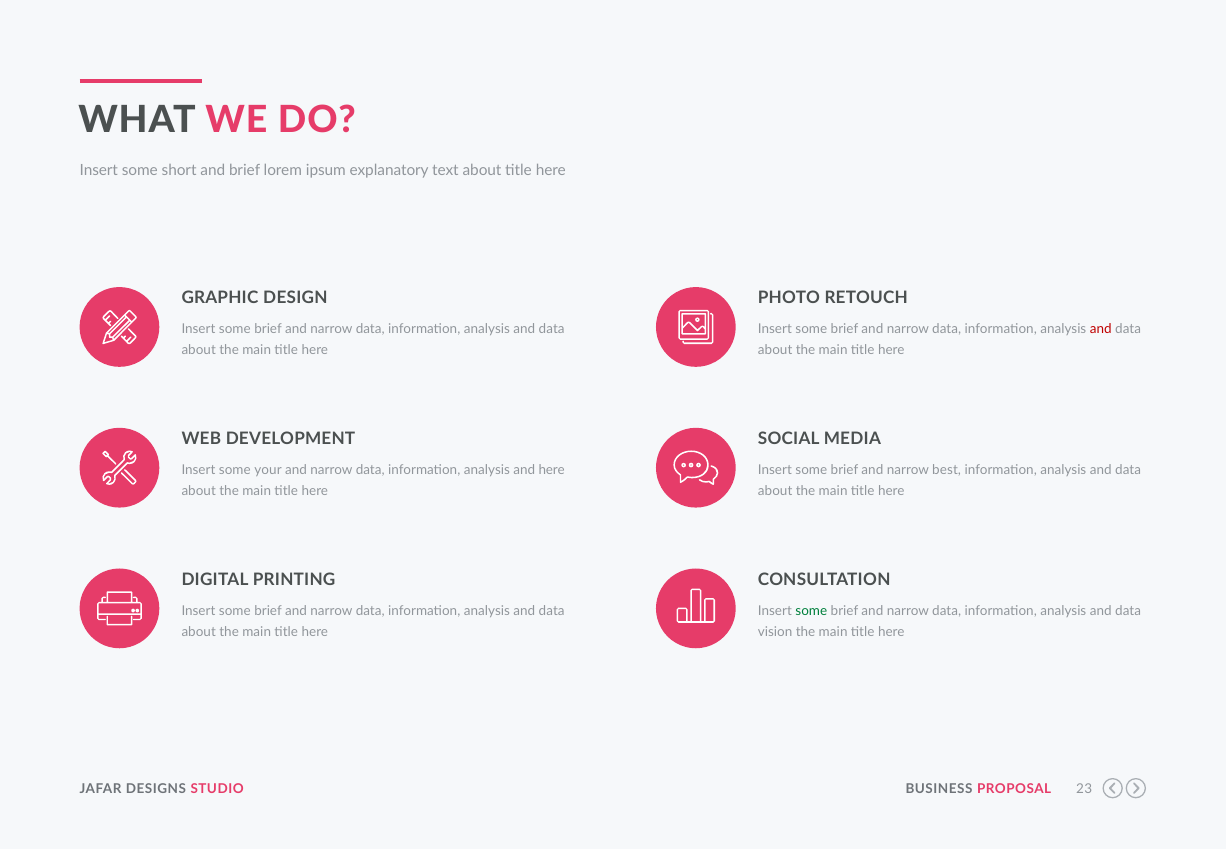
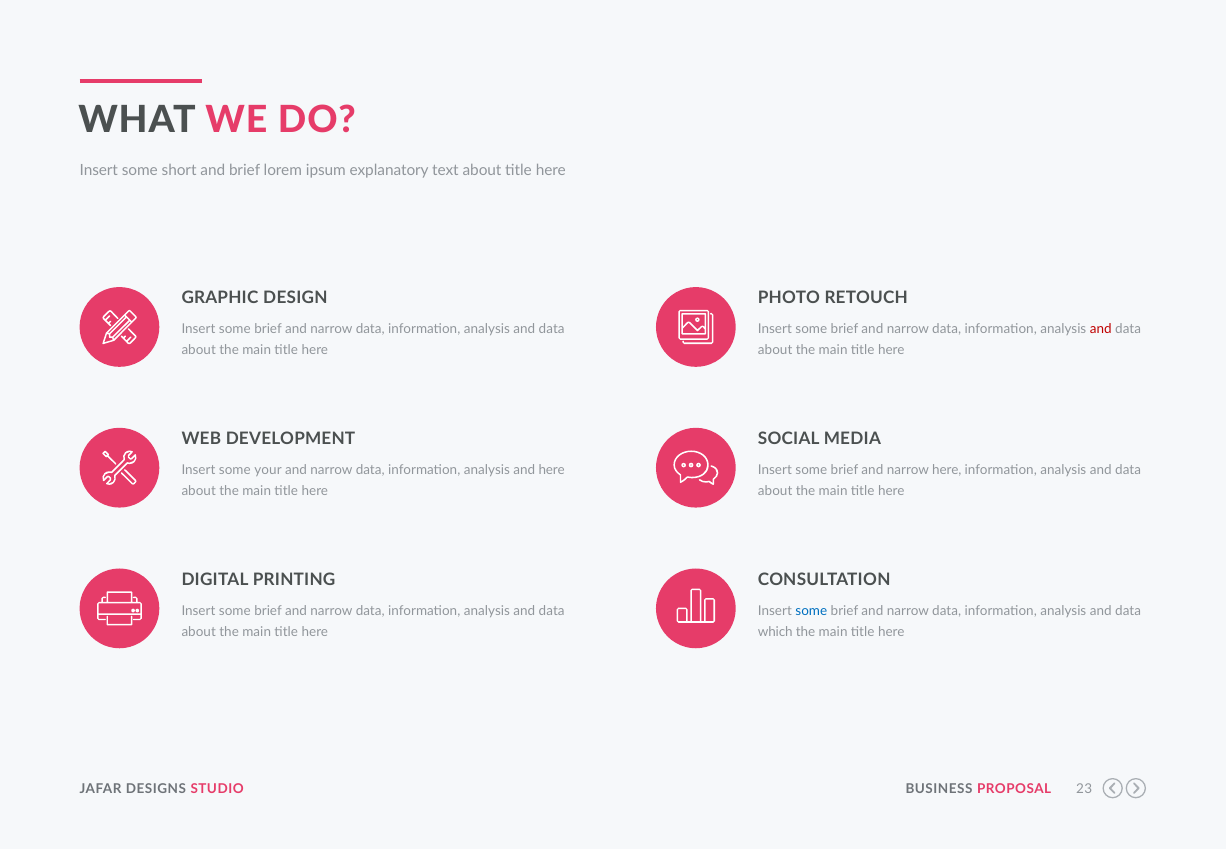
narrow best: best -> here
some at (811, 610) colour: green -> blue
vision: vision -> which
